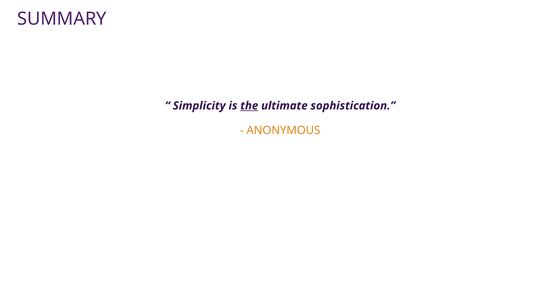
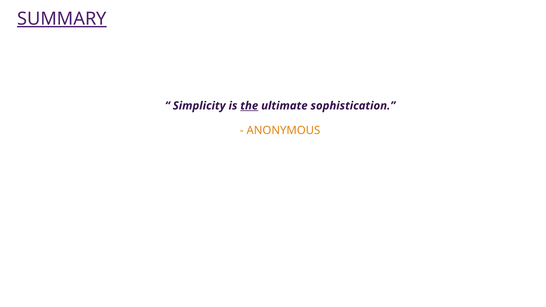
SUMMARY underline: none -> present
